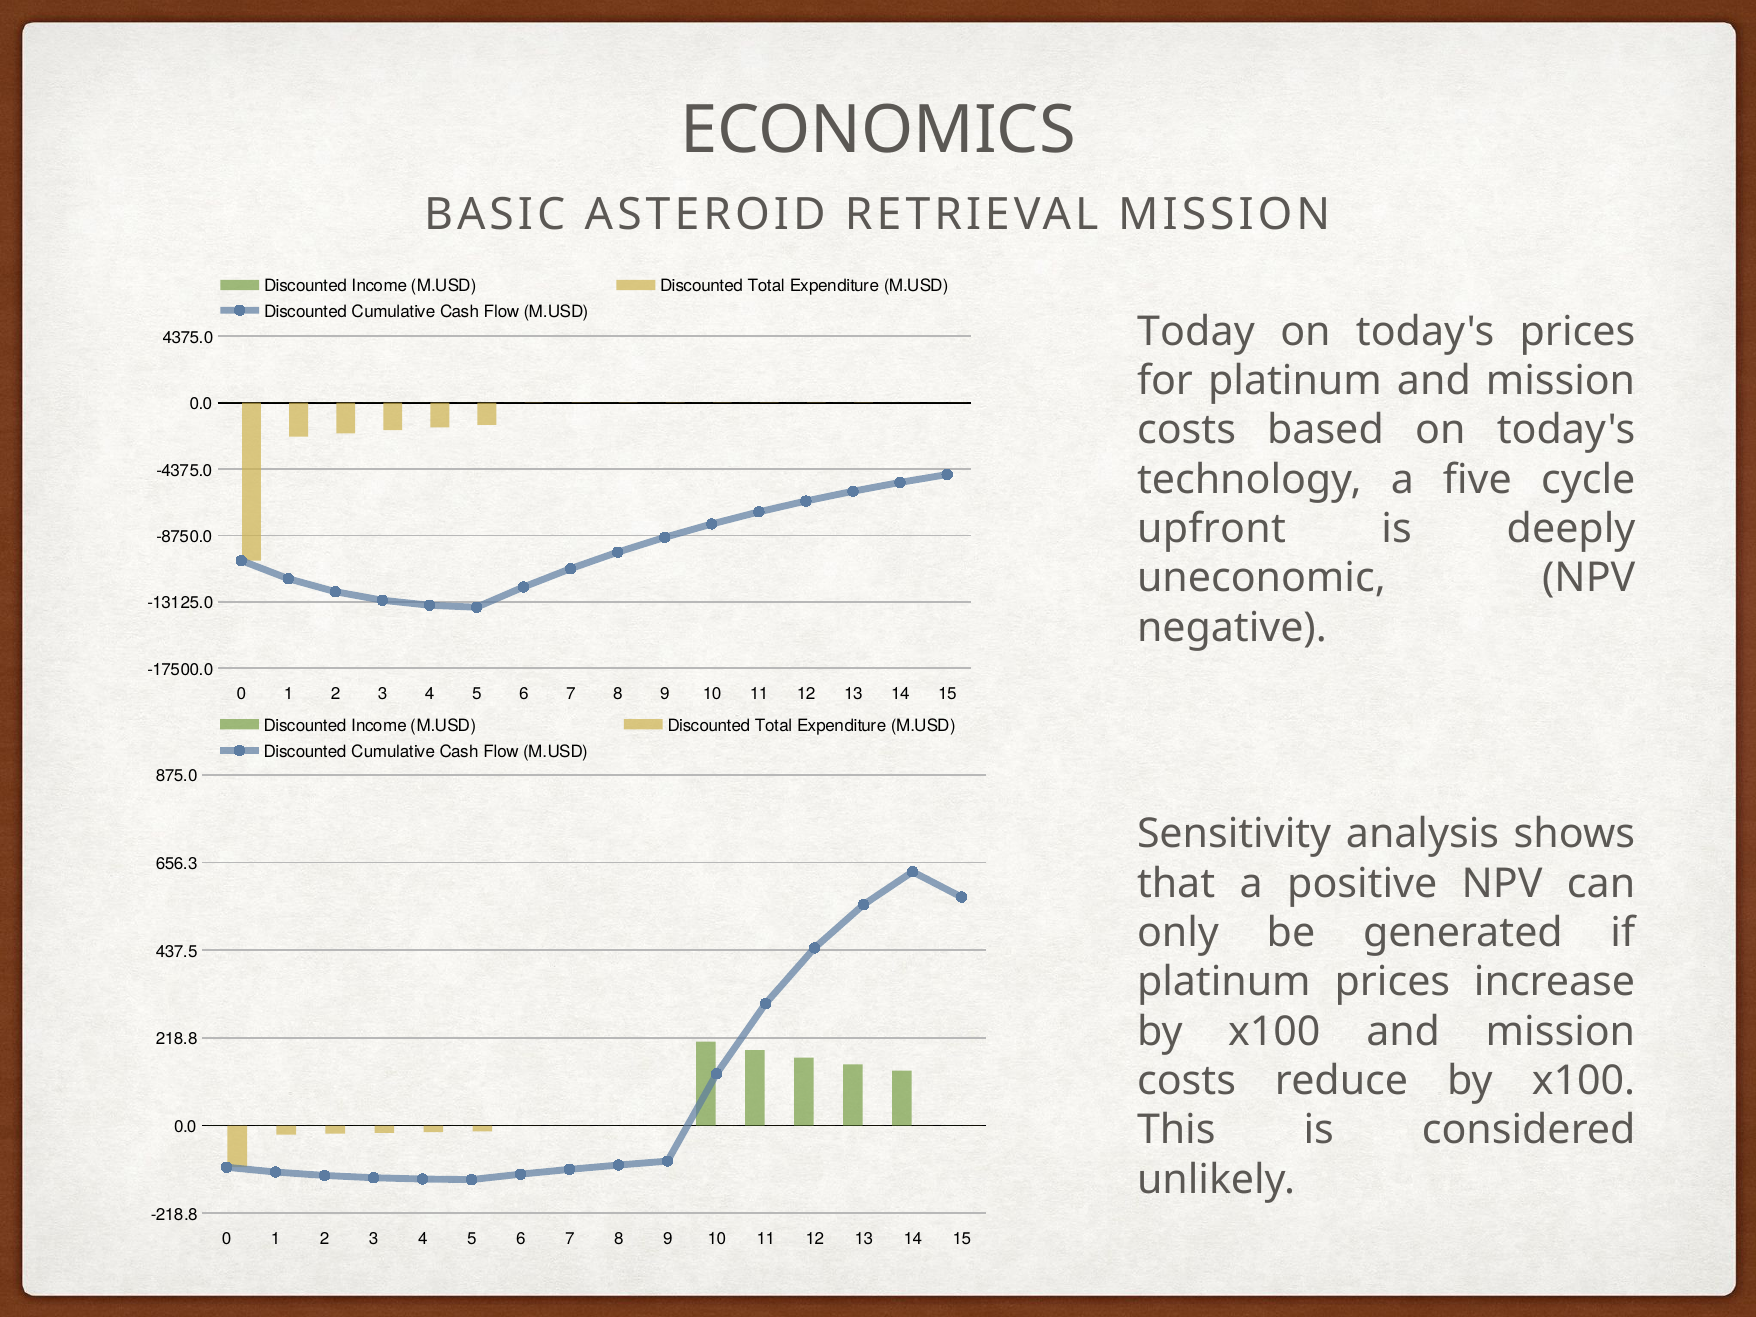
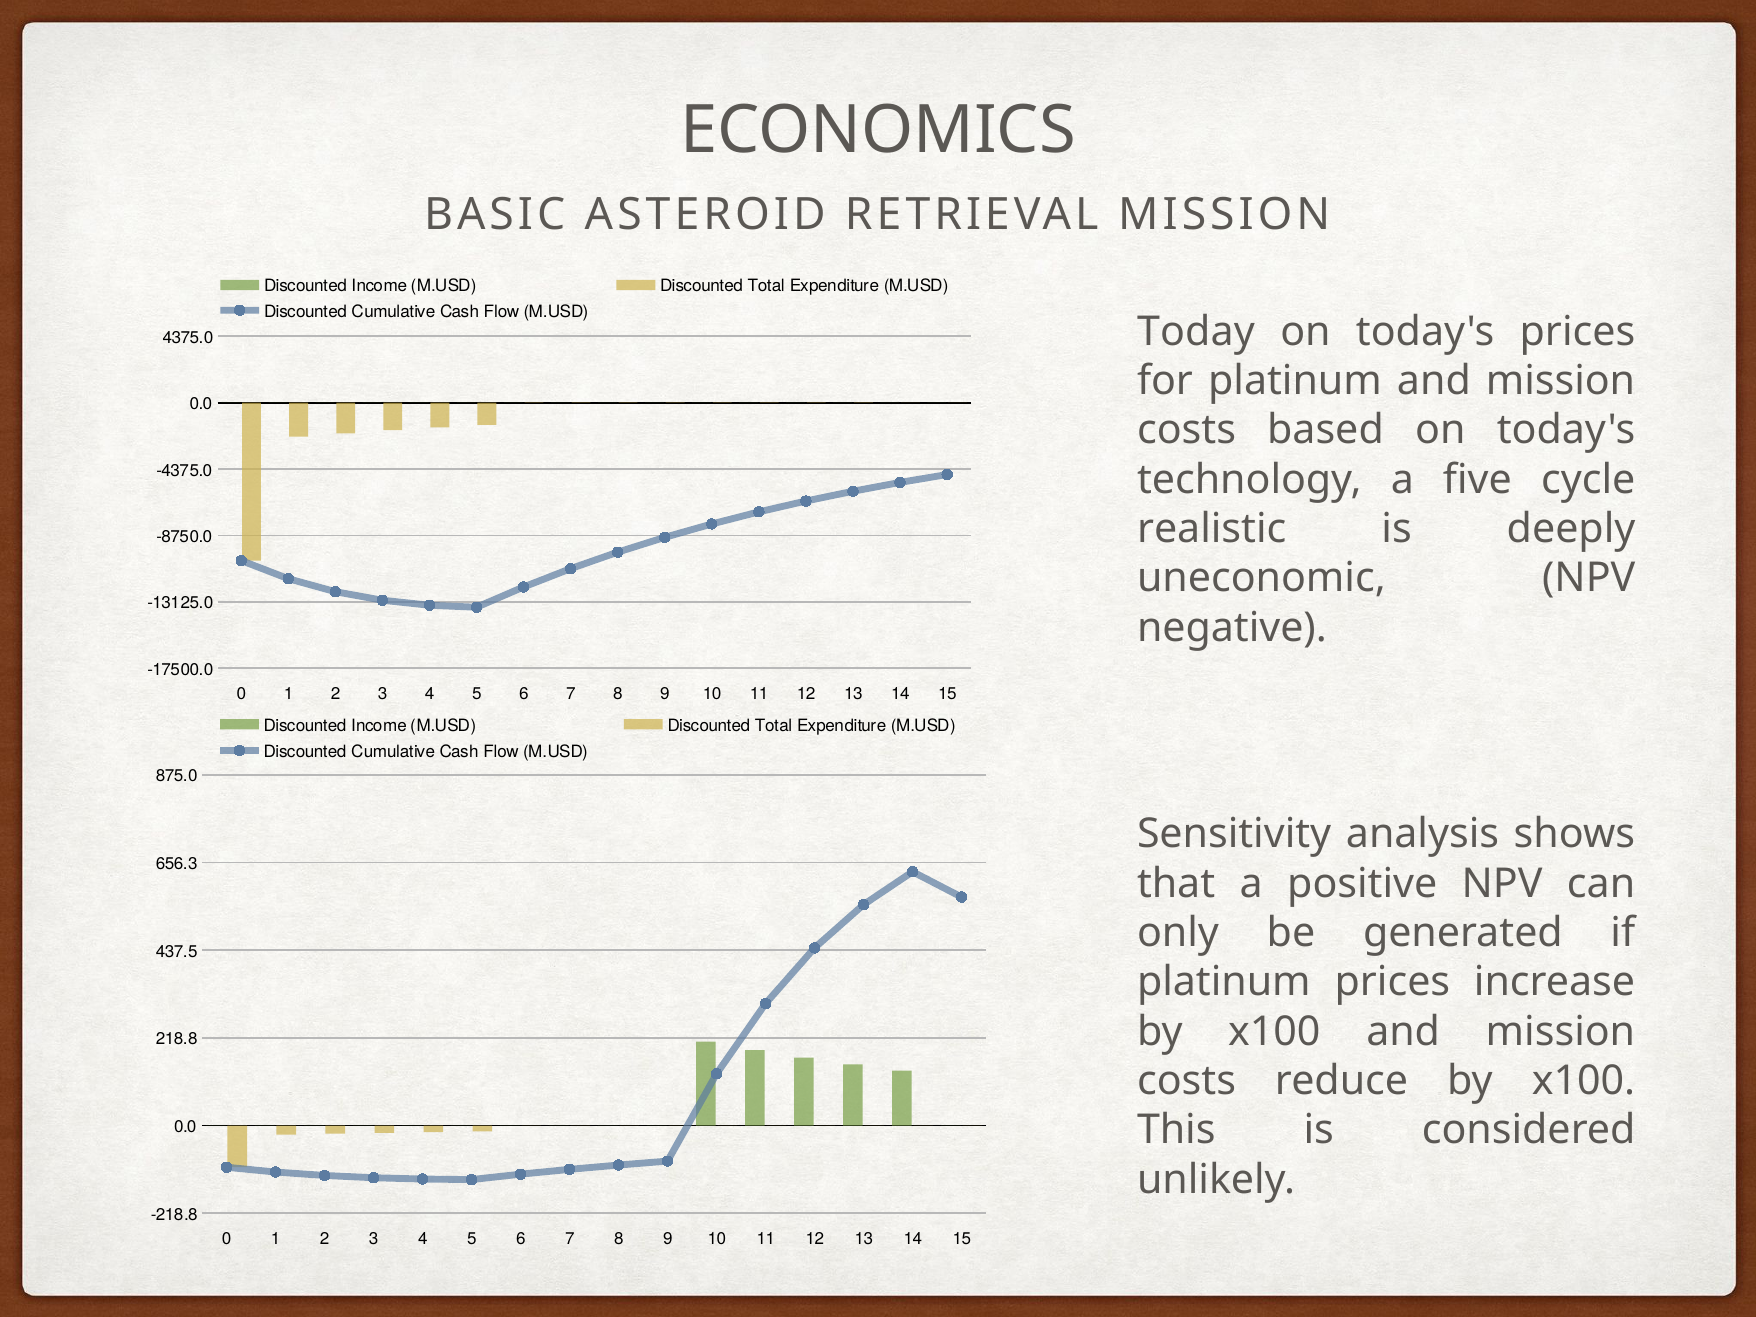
upfront: upfront -> realistic
